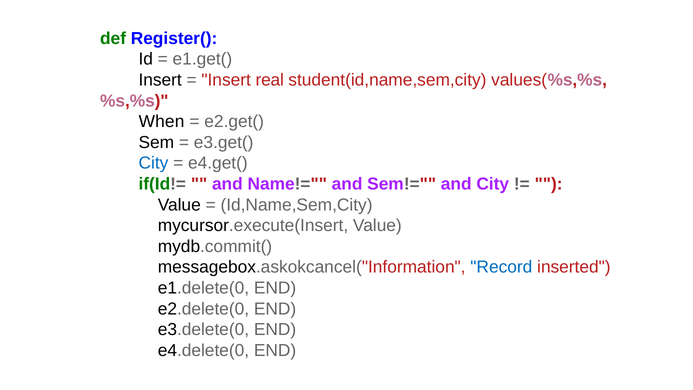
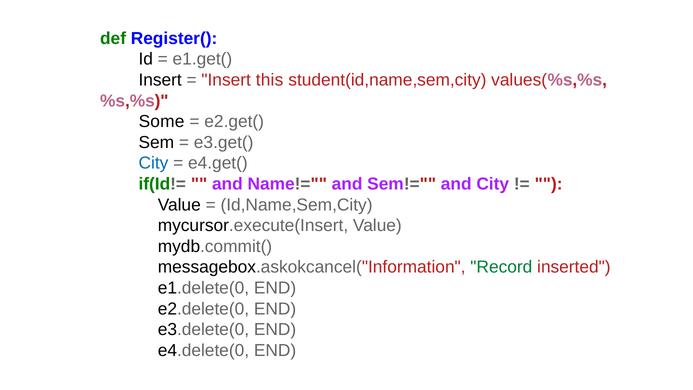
real: real -> this
When: When -> Some
Record colour: blue -> green
